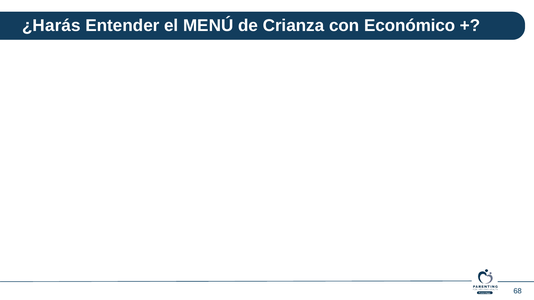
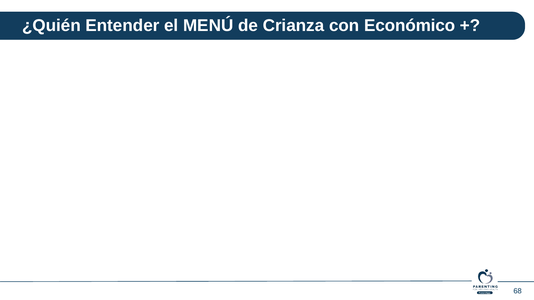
¿Harás: ¿Harás -> ¿Quién
